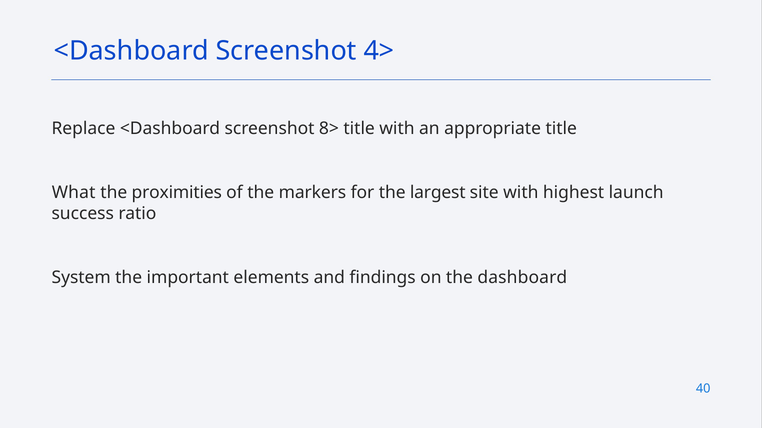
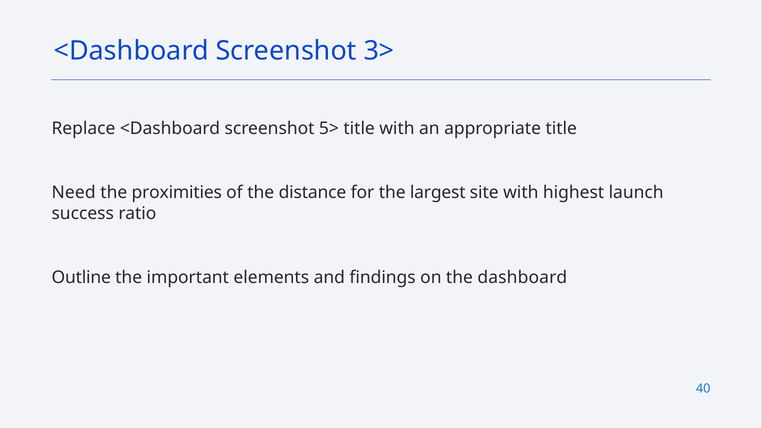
4>: 4> -> 3>
8>: 8> -> 5>
What: What -> Need
markers: markers -> distance
System: System -> Outline
